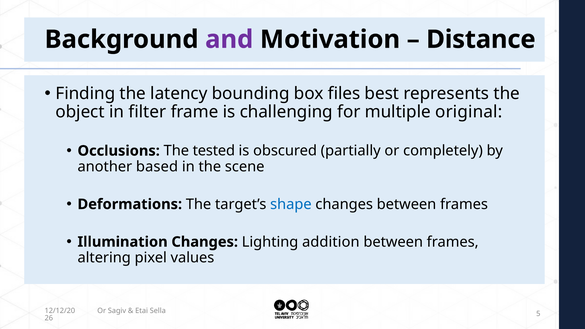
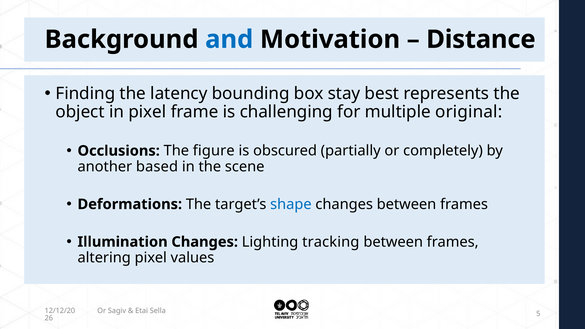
and colour: purple -> blue
files: files -> stay
in filter: filter -> pixel
tested: tested -> figure
addition: addition -> tracking
